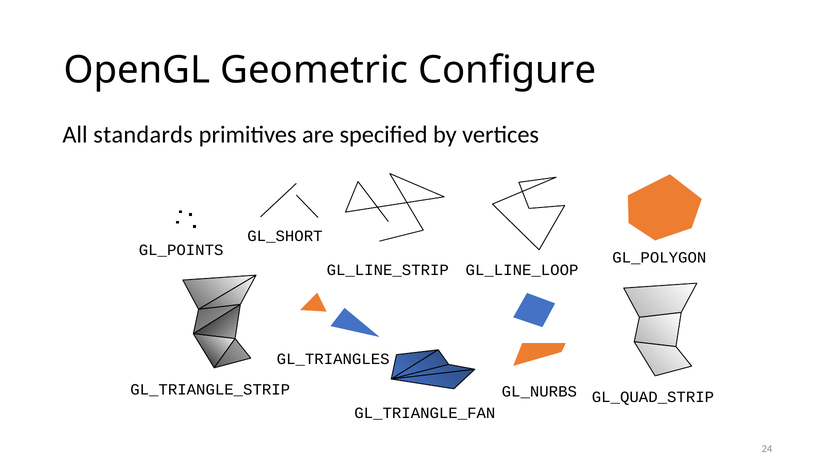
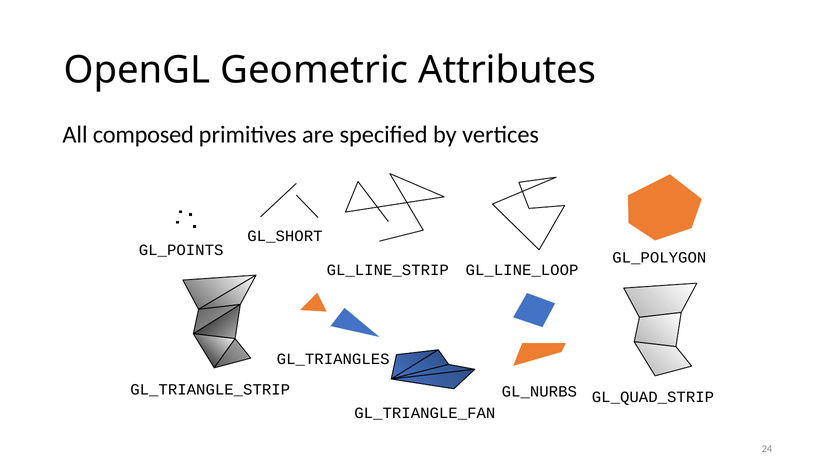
Configure: Configure -> Attributes
standards: standards -> composed
